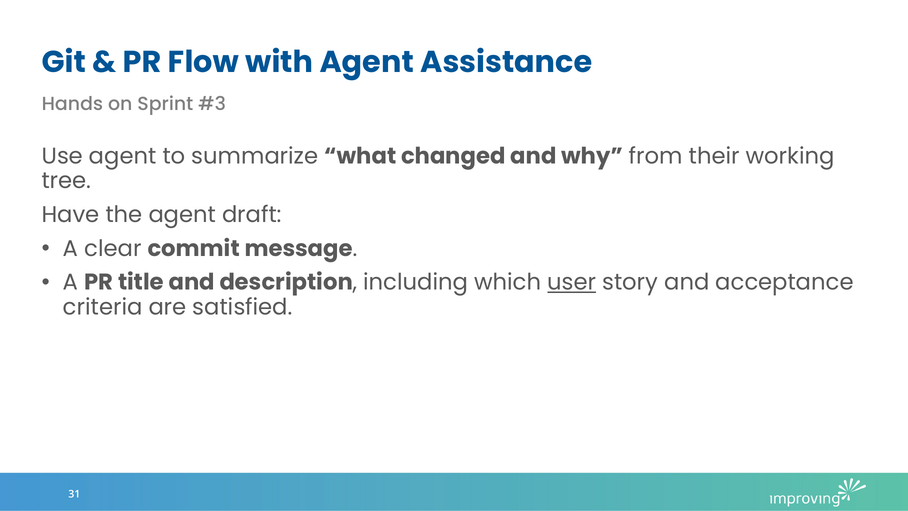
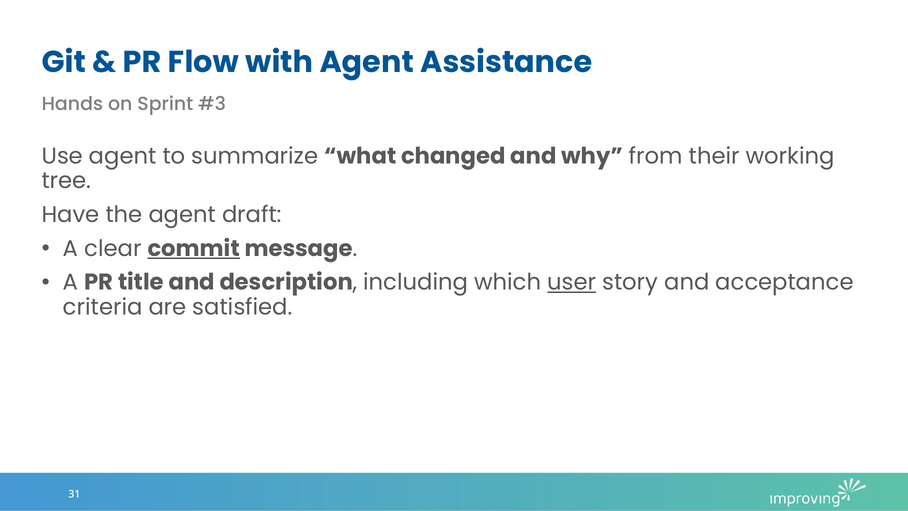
commit underline: none -> present
